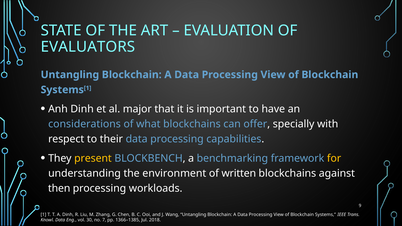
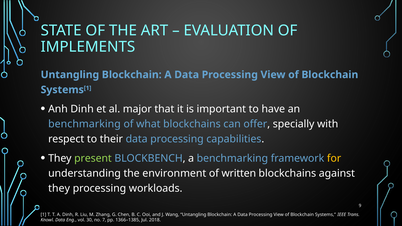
EVALUATORS: EVALUATORS -> IMPLEMENTS
considerations at (85, 124): considerations -> benchmarking
present colour: yellow -> light green
then at (59, 189): then -> they
